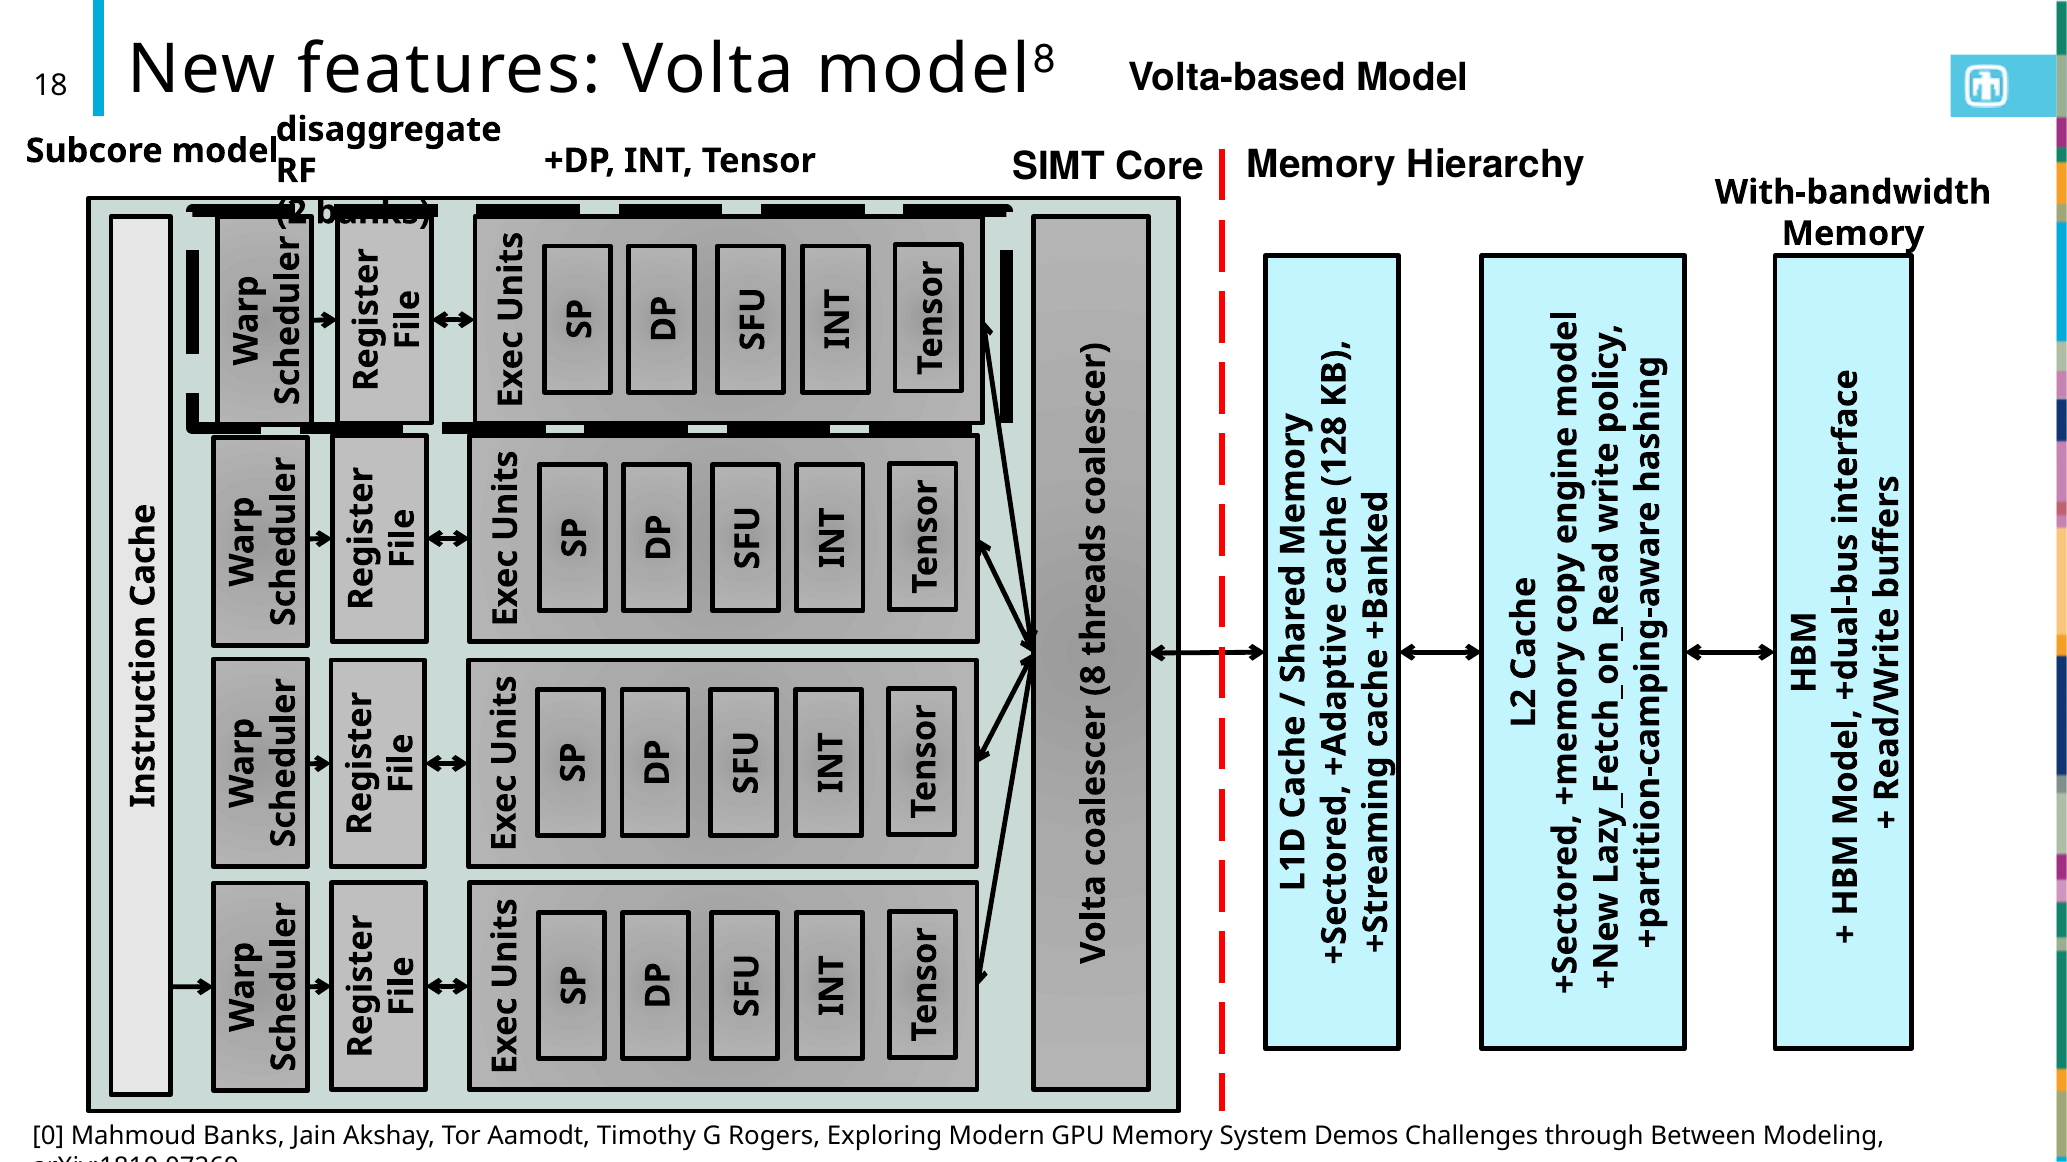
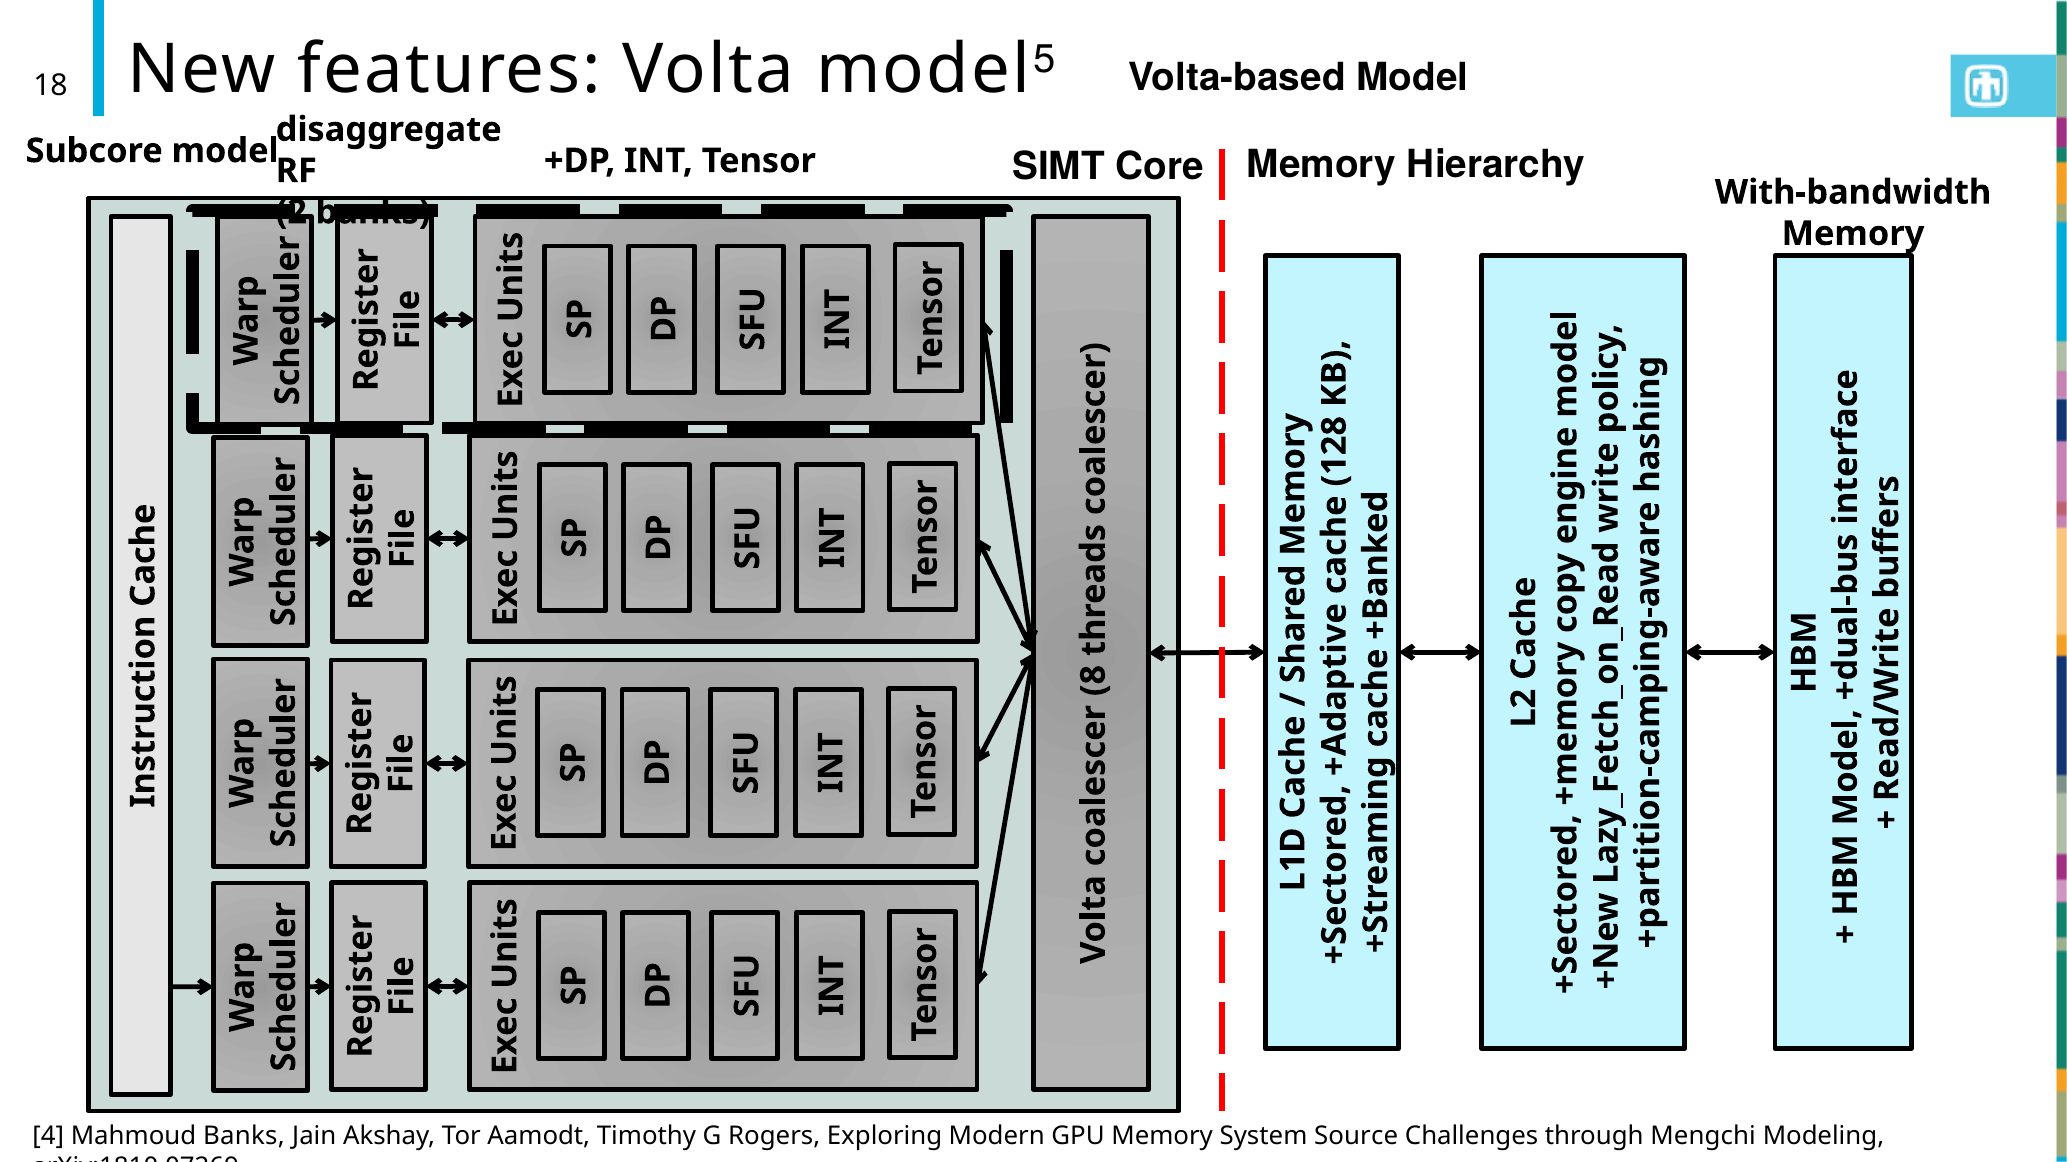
8 at (1045, 59): 8 -> 5
0: 0 -> 4
Demos: Demos -> Source
Between: Between -> Mengchi
